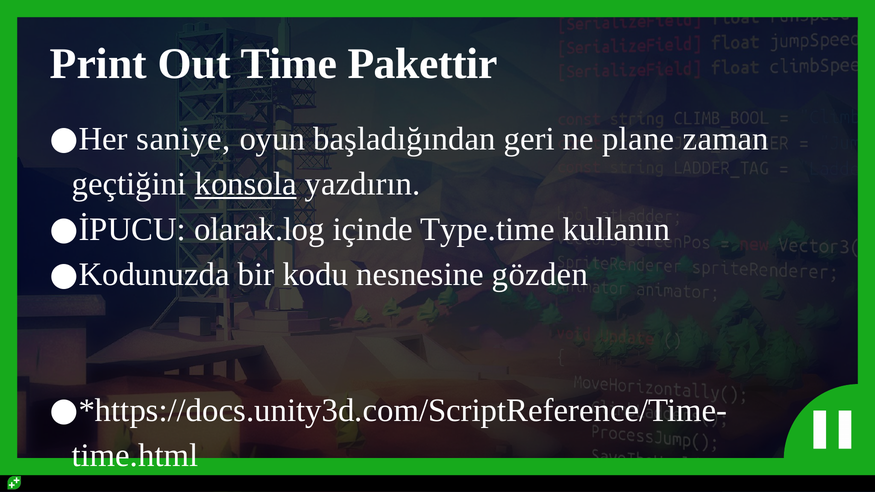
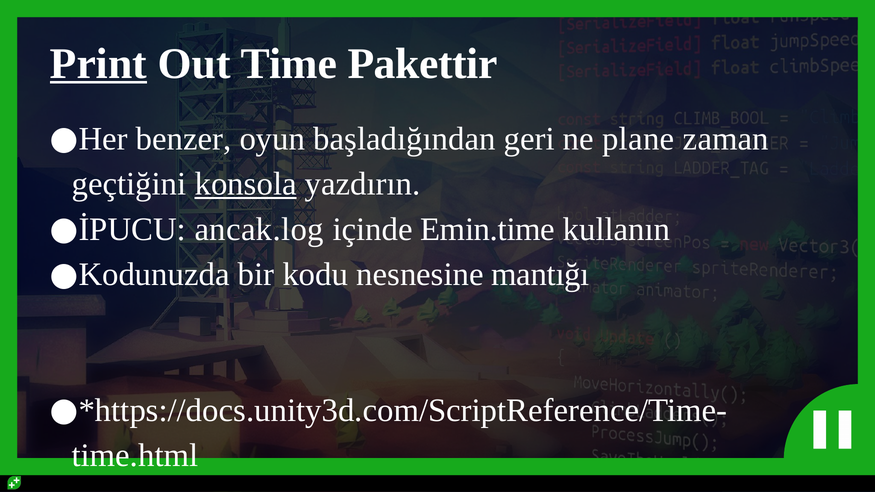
Print underline: none -> present
saniye: saniye -> benzer
olarak.log: olarak.log -> ancak.log
Type.time: Type.time -> Emin.time
gözden: gözden -> mantığı
